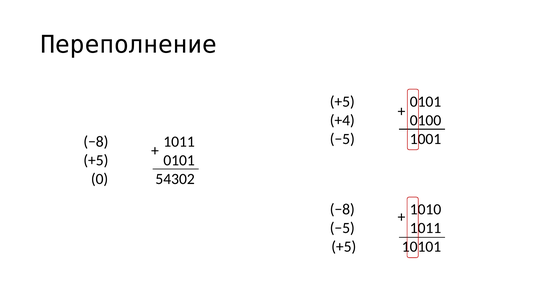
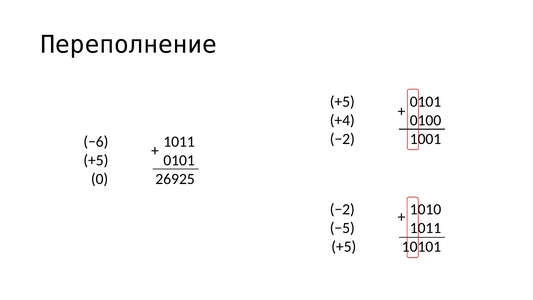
−5 at (342, 139): −5 -> −2
−8 at (96, 142): −8 -> −6
54302: 54302 -> 26925
−8 at (342, 209): −8 -> −2
